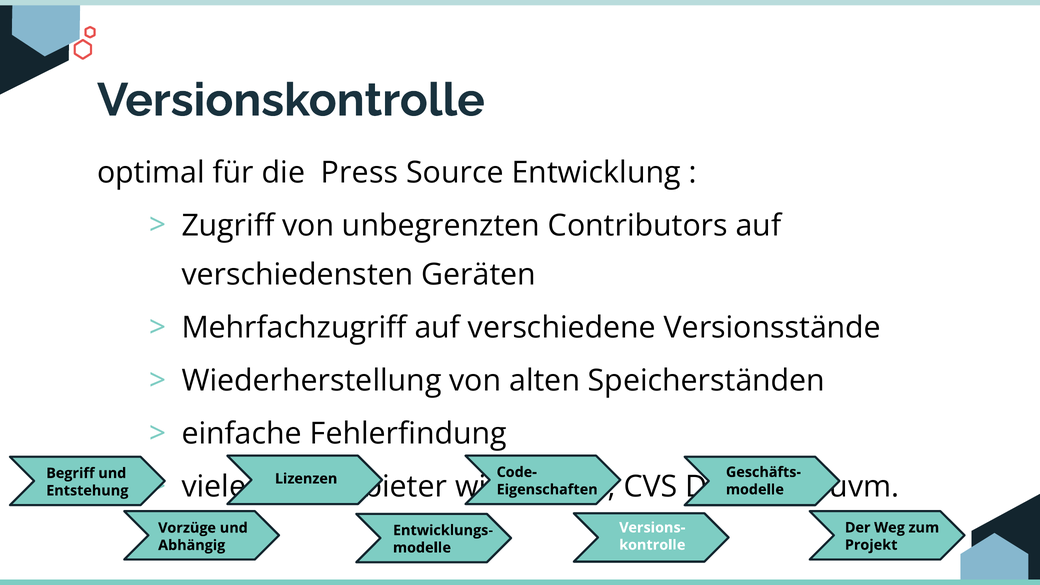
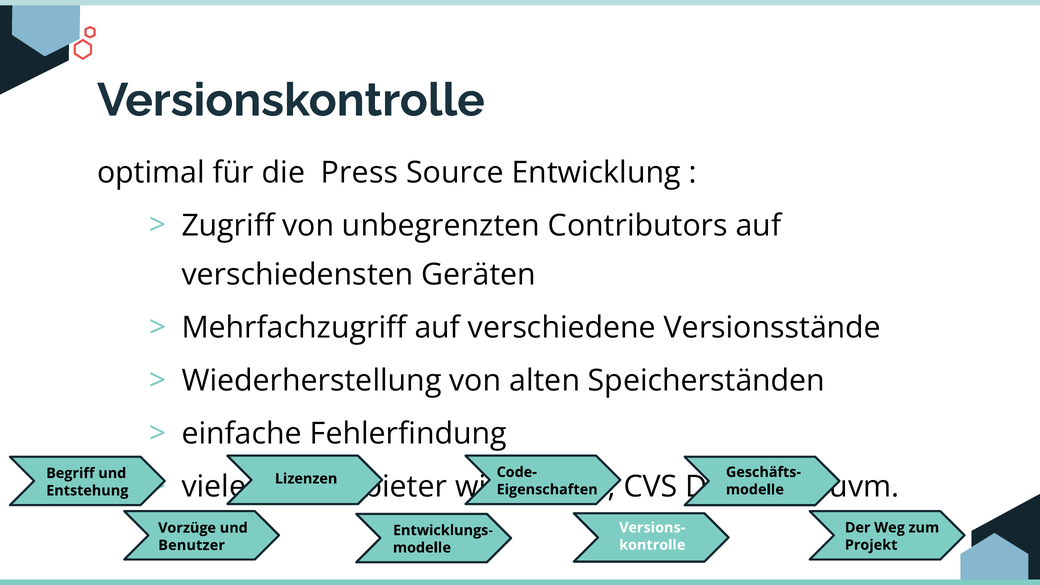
Abhängig: Abhängig -> Benutzer
